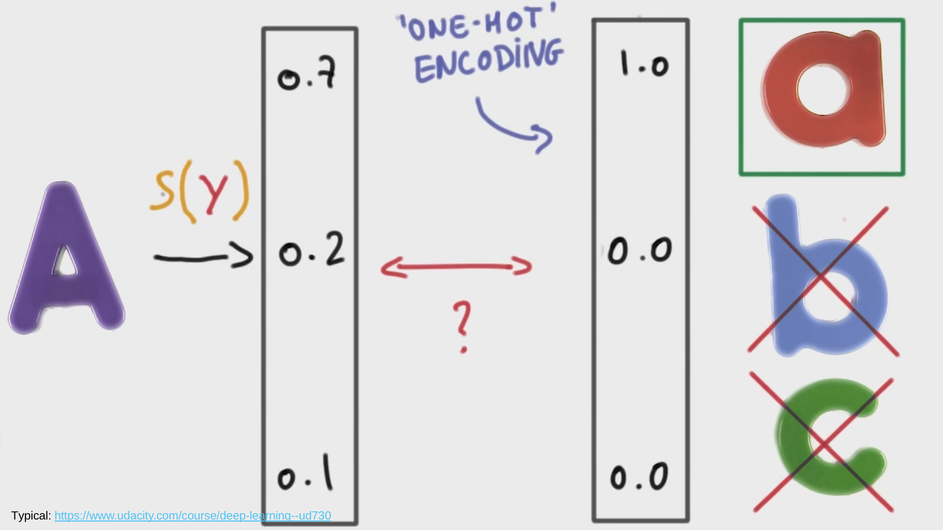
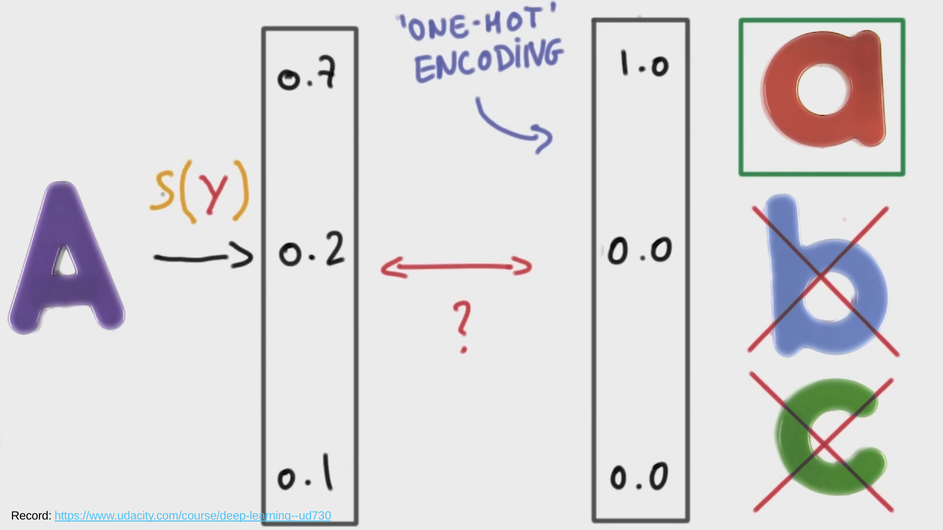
Typical: Typical -> Record
